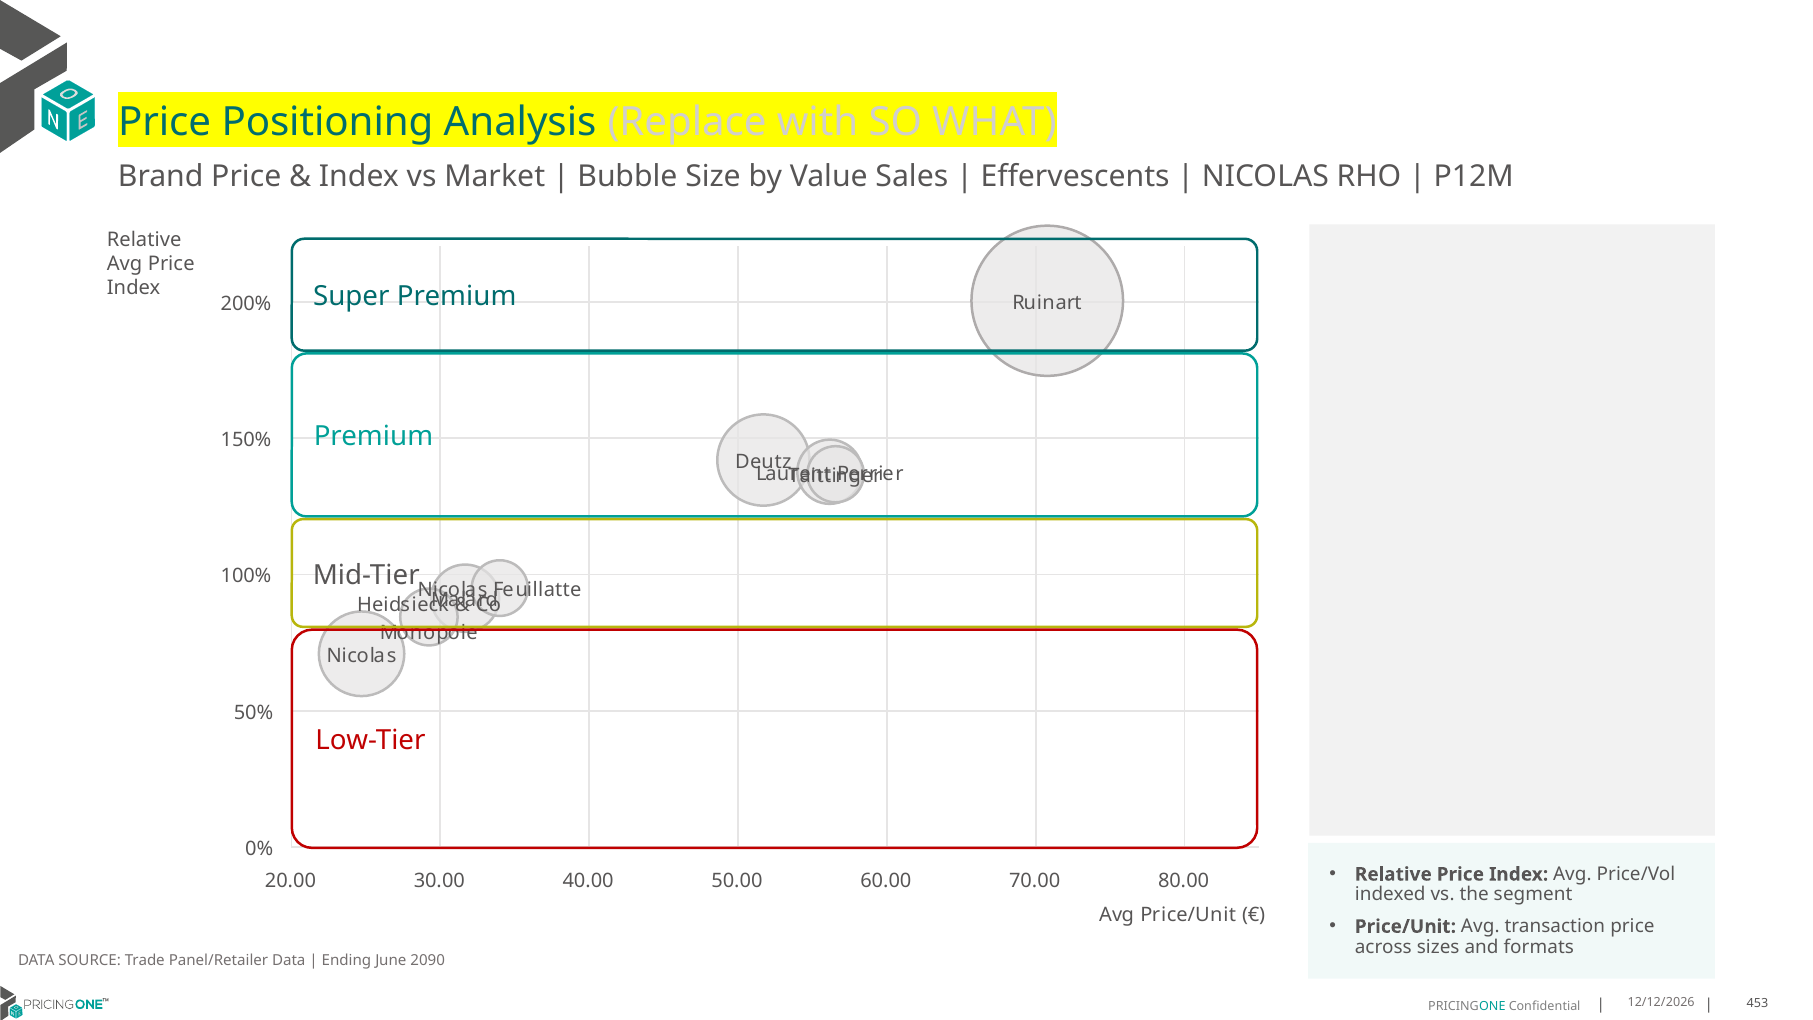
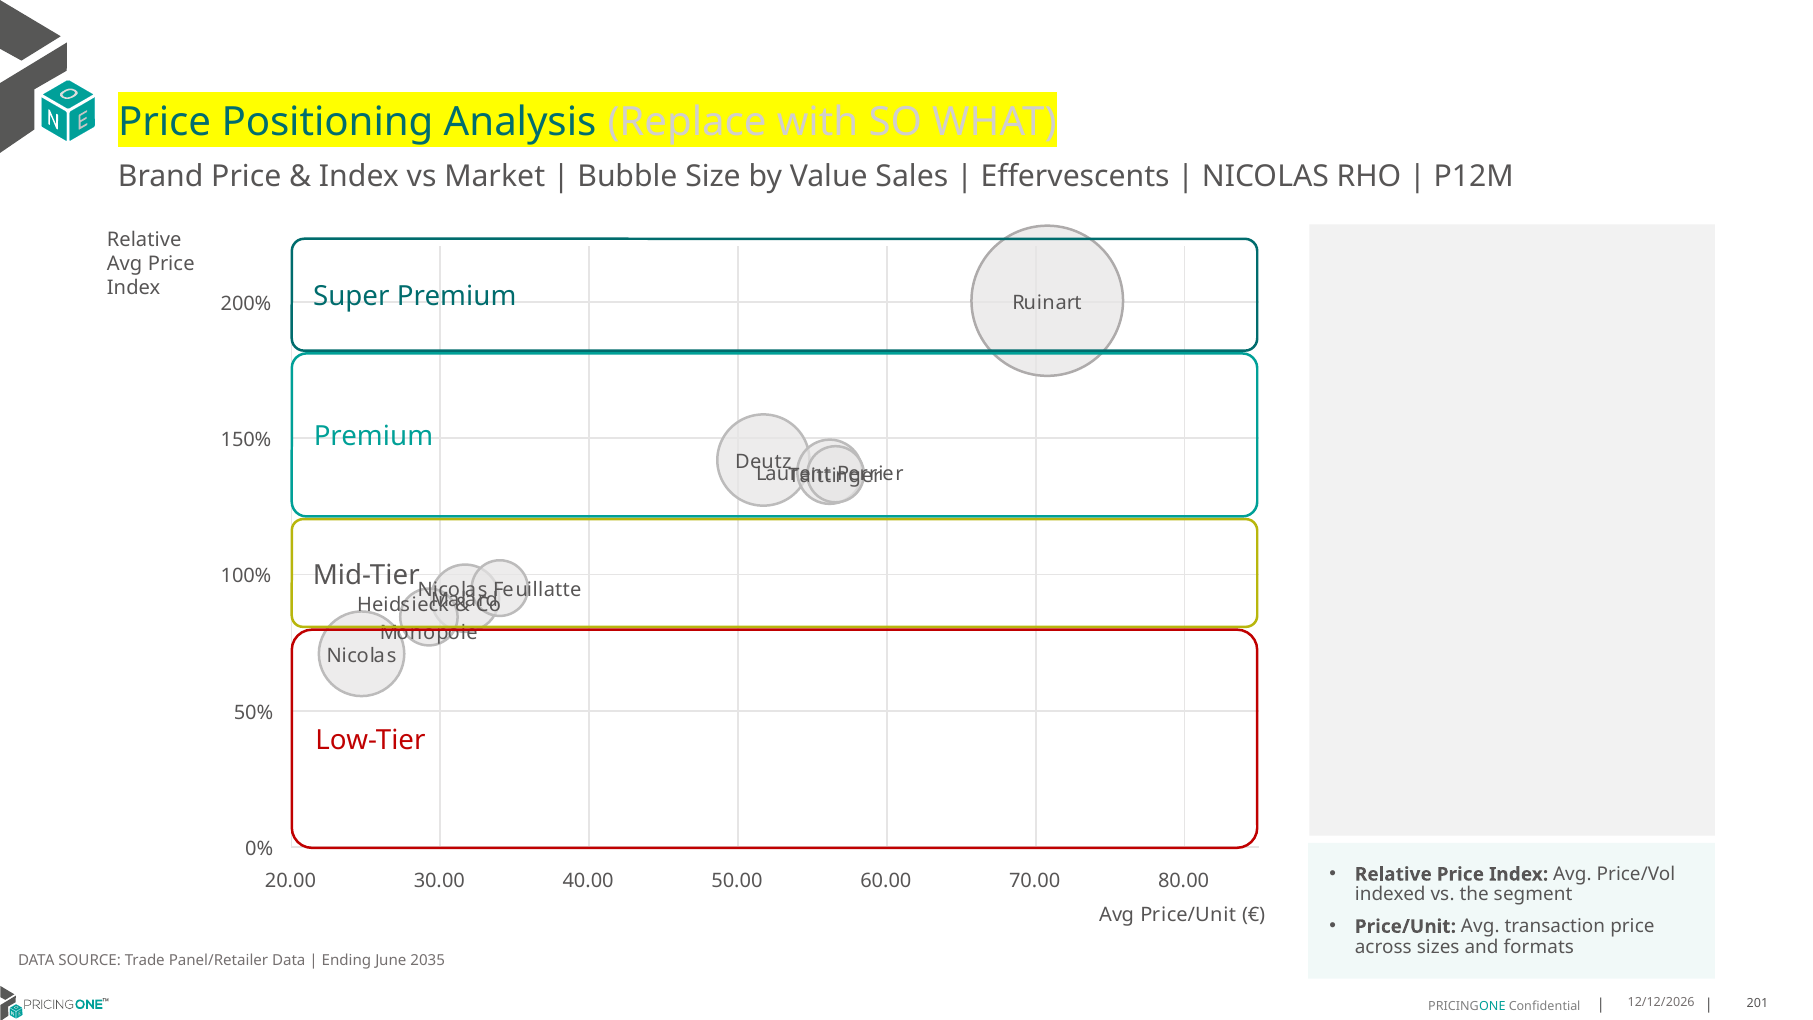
2090: 2090 -> 2035
453: 453 -> 201
